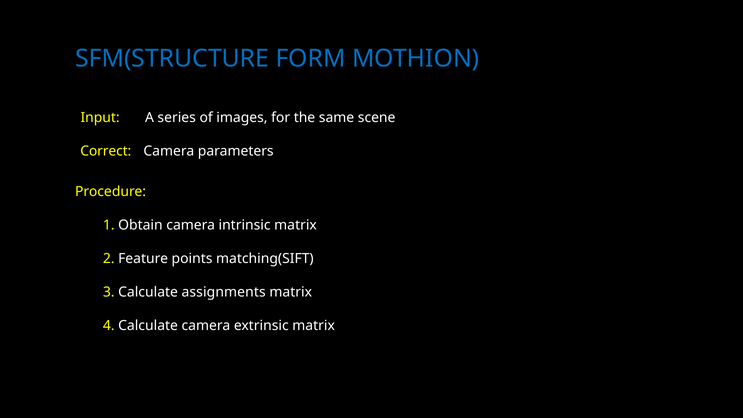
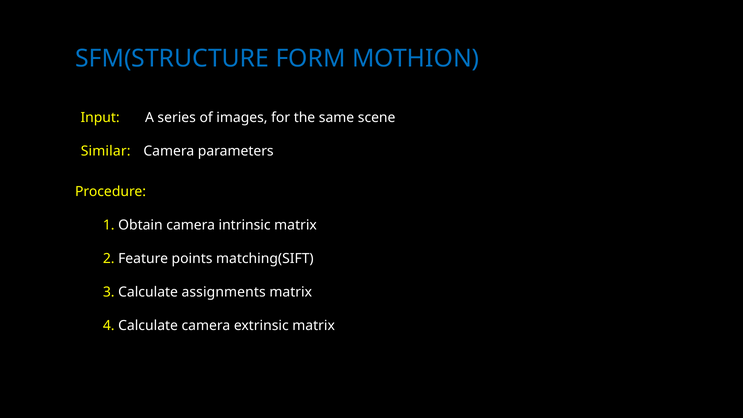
Correct: Correct -> Similar
